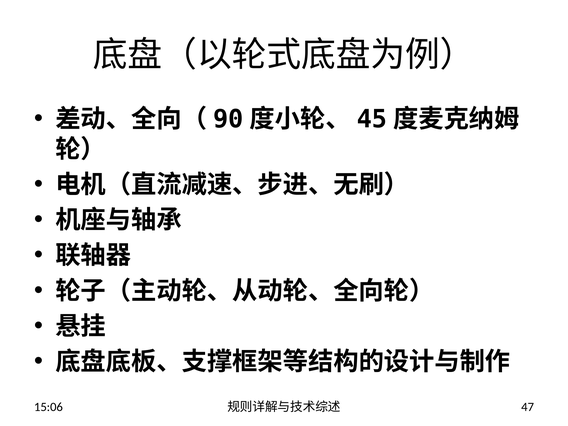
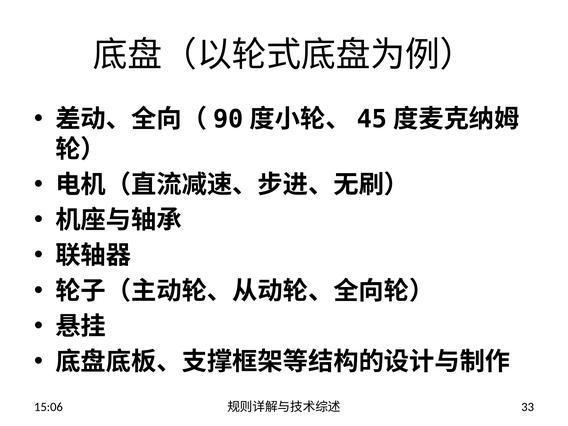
47: 47 -> 33
